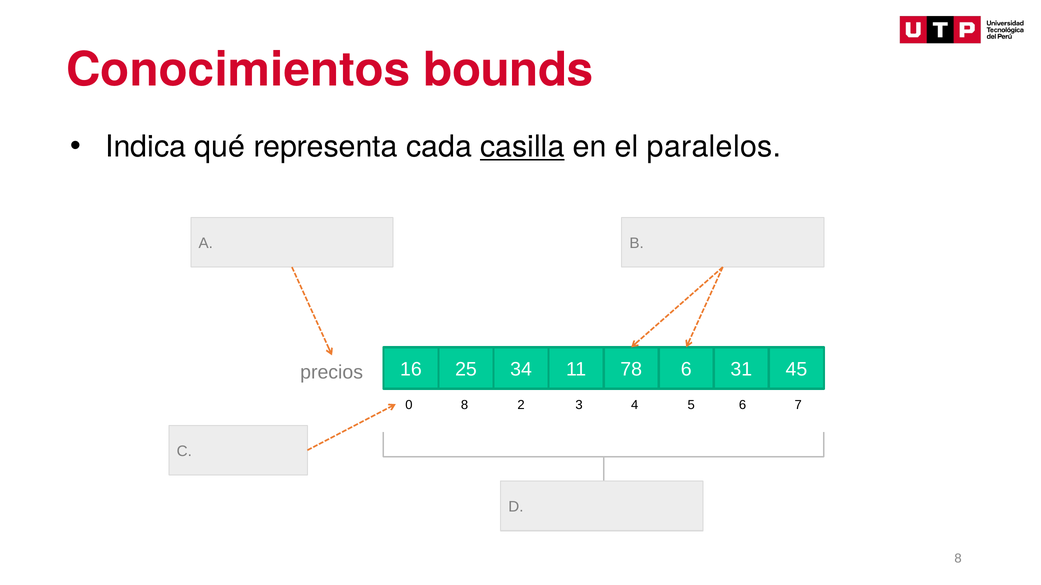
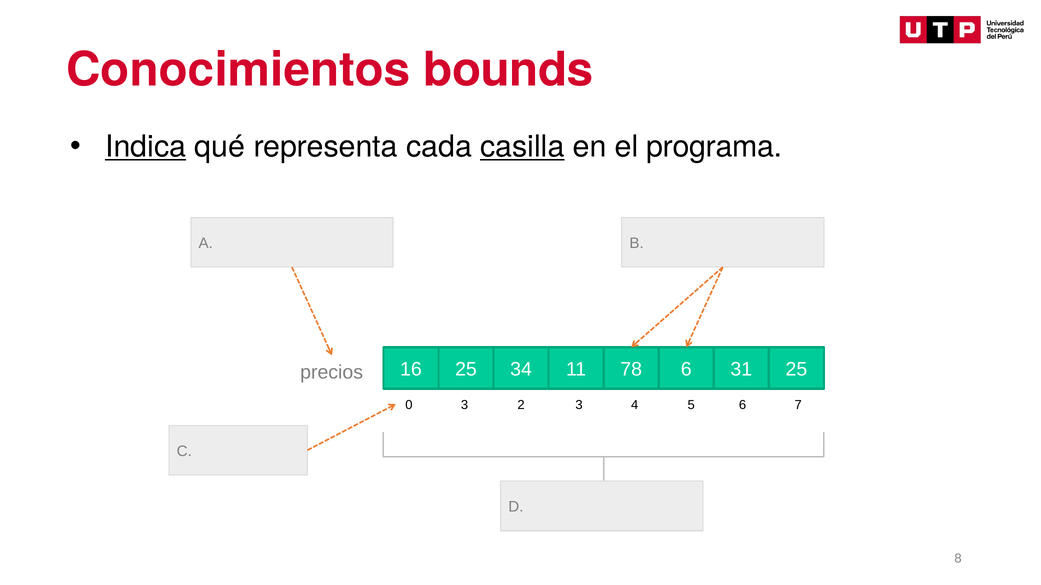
Indica underline: none -> present
paralelos: paralelos -> programa
31 45: 45 -> 25
0 8: 8 -> 3
